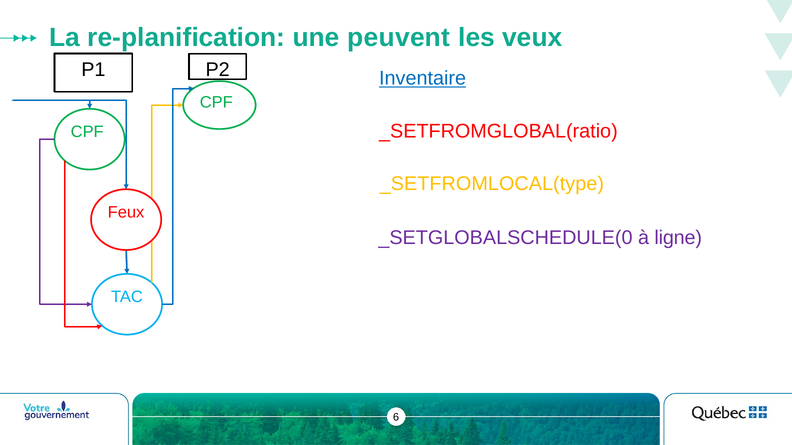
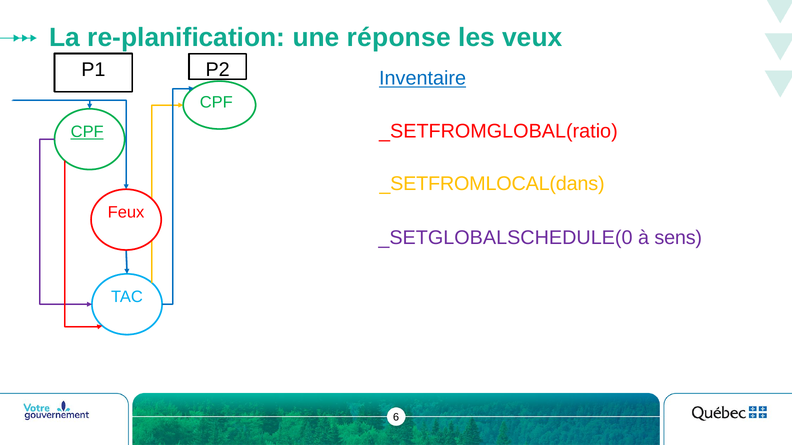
peuvent: peuvent -> réponse
CPF at (87, 132) underline: none -> present
_SETFROMLOCAL(type: _SETFROMLOCAL(type -> _SETFROMLOCAL(dans
ligne: ligne -> sens
